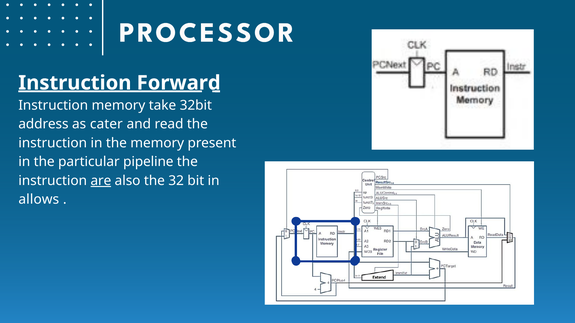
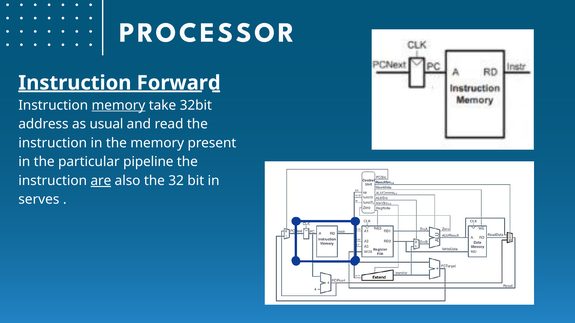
memory at (118, 105) underline: none -> present
cater: cater -> usual
allows: allows -> serves
